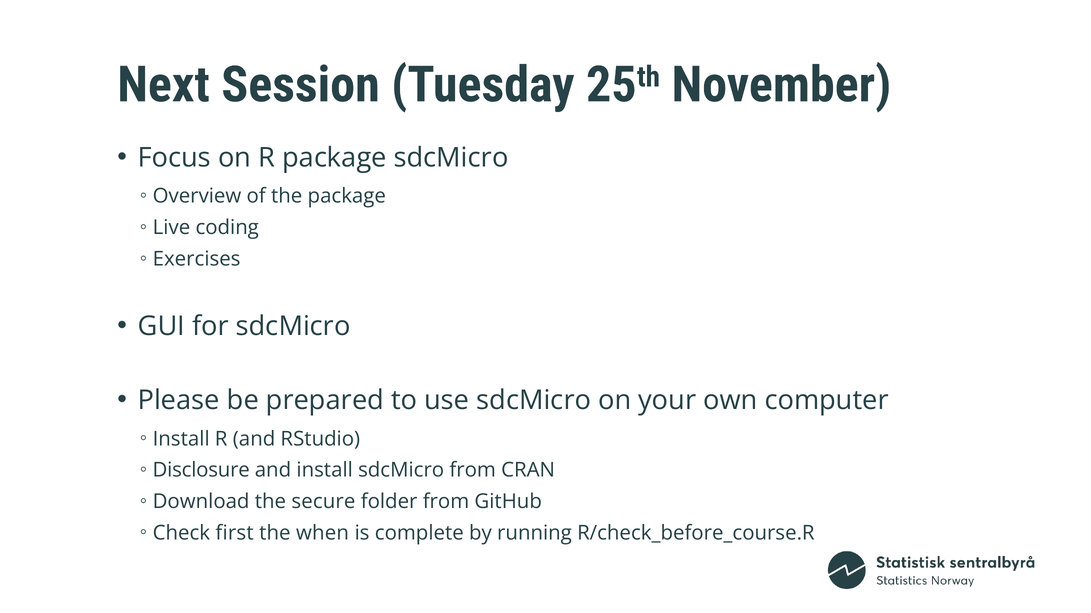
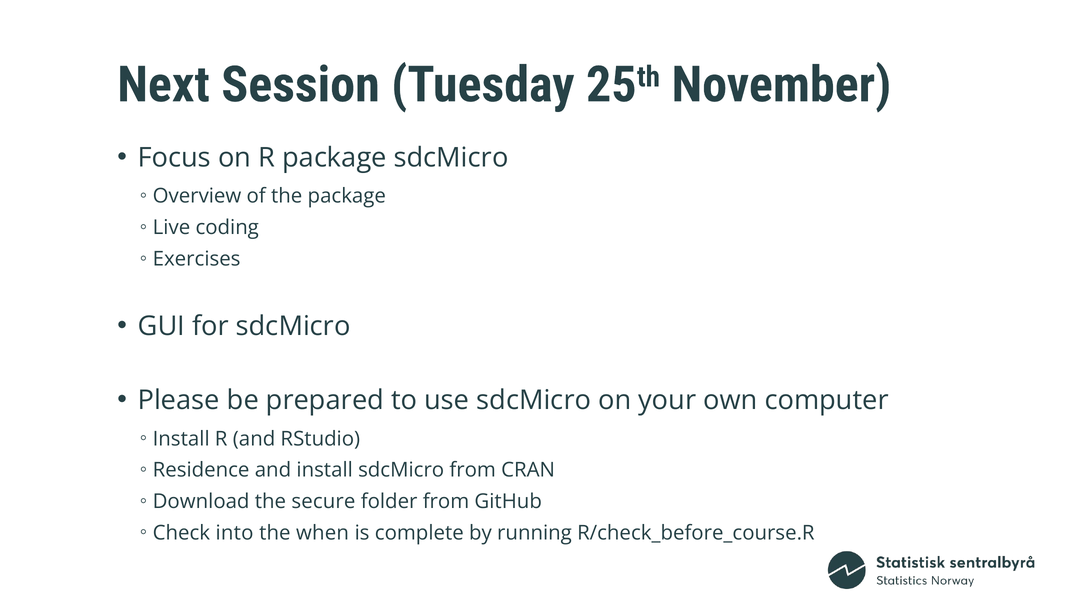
Disclosure: Disclosure -> Residence
first: first -> into
